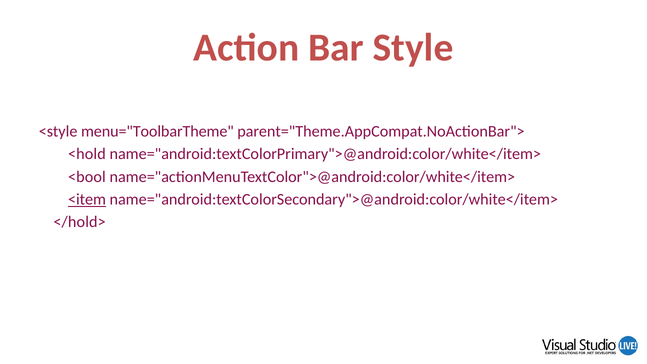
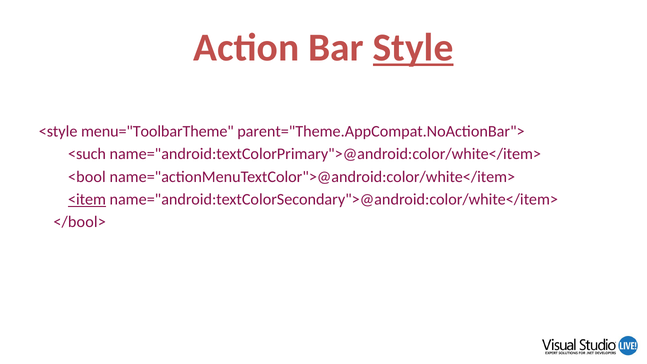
Style underline: none -> present
<hold: <hold -> <such
</hold>: </hold> -> </bool>
